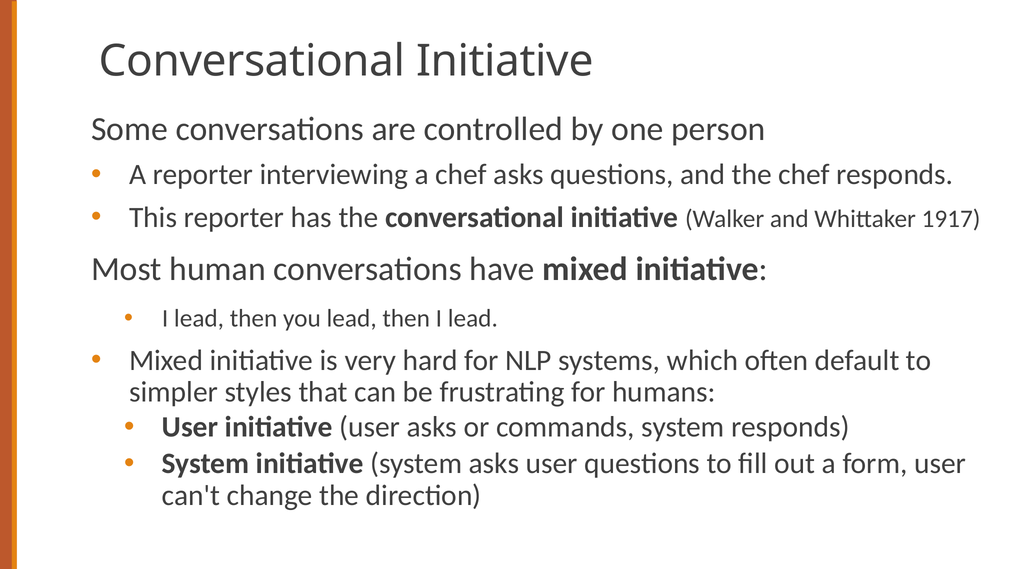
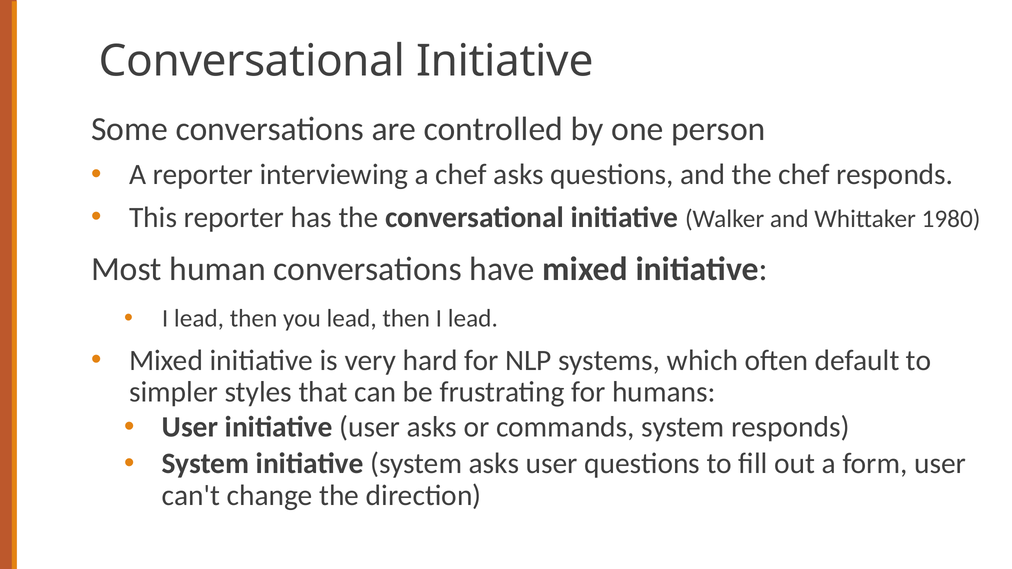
1917: 1917 -> 1980
